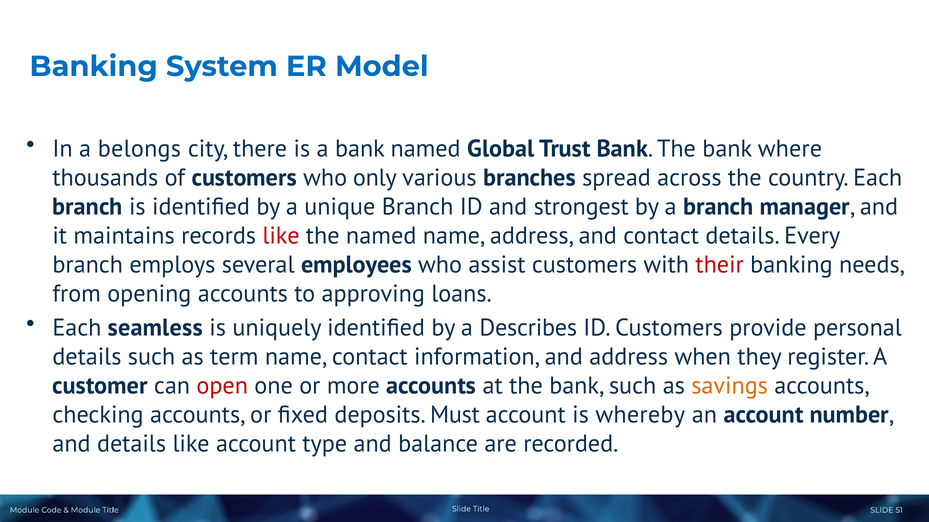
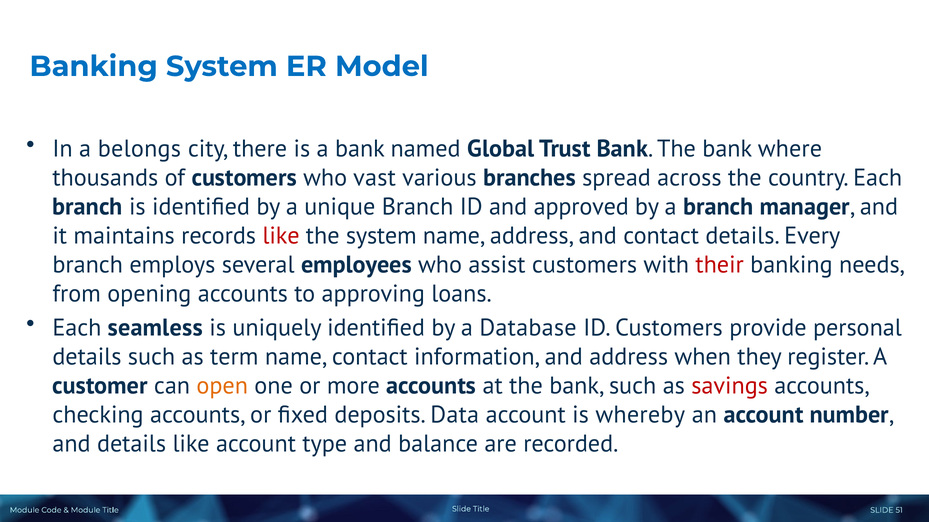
only: only -> vast
strongest: strongest -> approved
the named: named -> system
Describes: Describes -> Database
open colour: red -> orange
savings colour: orange -> red
Must: Must -> Data
